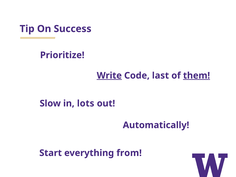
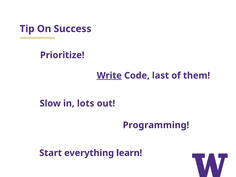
them underline: present -> none
Automatically: Automatically -> Programming
from: from -> learn
